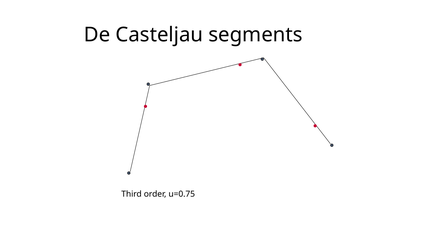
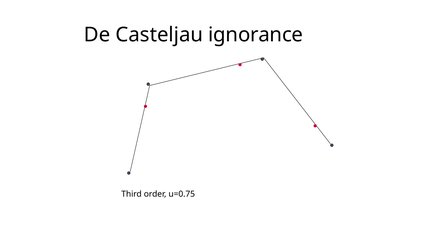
segments: segments -> ignorance
